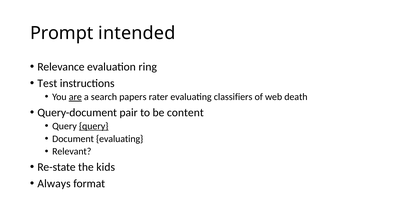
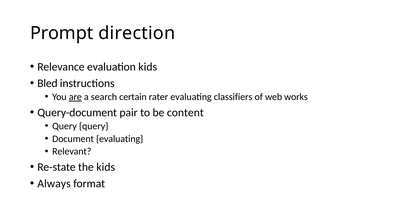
intended: intended -> direction
evaluation ring: ring -> kids
Test: Test -> Bled
papers: papers -> certain
death: death -> works
query at (94, 126) underline: present -> none
